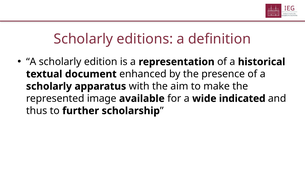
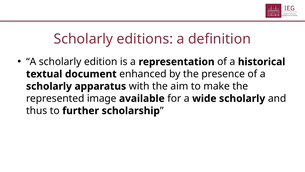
wide indicated: indicated -> scholarly
